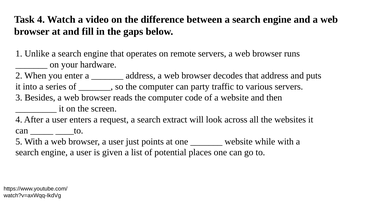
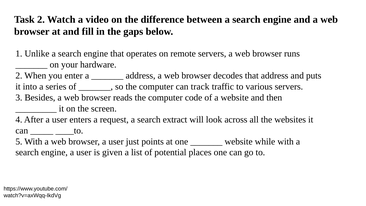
Task 4: 4 -> 2
party: party -> track
